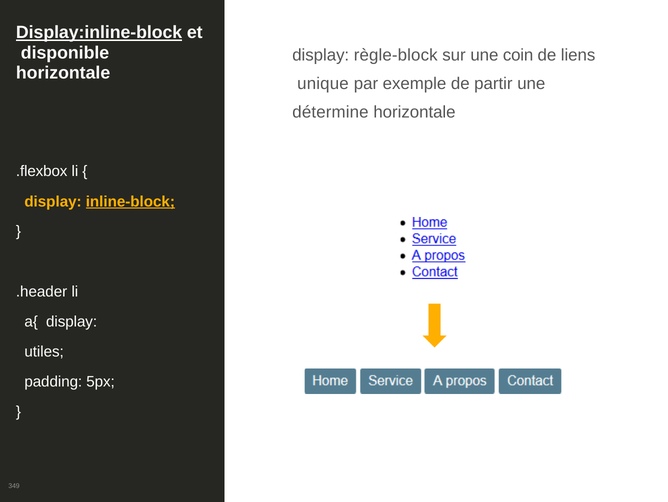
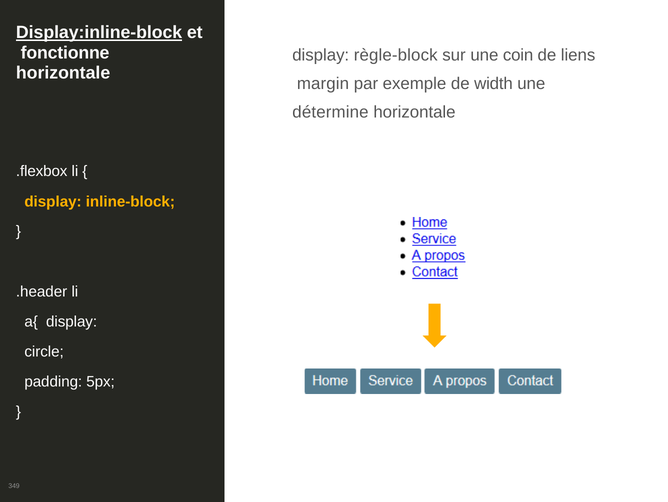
disponible: disponible -> fonctionne
unique: unique -> margin
partir: partir -> width
inline-block underline: present -> none
utiles: utiles -> circle
